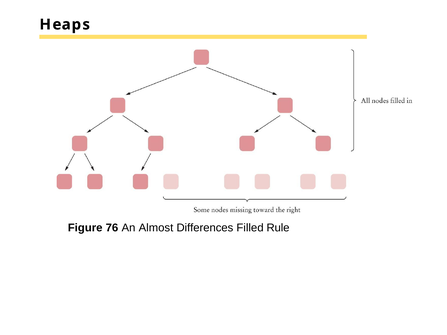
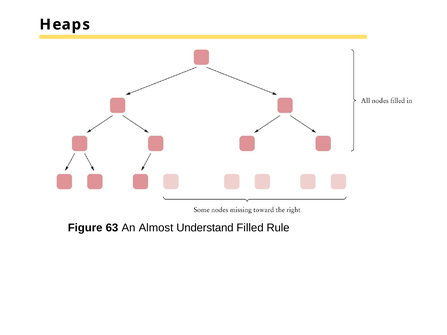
76: 76 -> 63
Differences: Differences -> Understand
